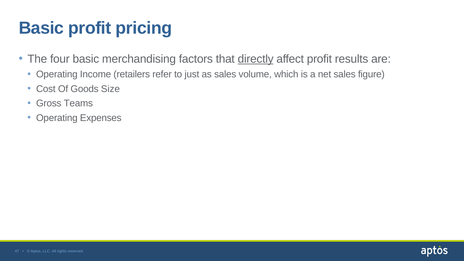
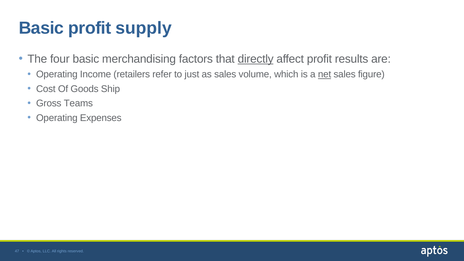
pricing: pricing -> supply
net underline: none -> present
Size: Size -> Ship
